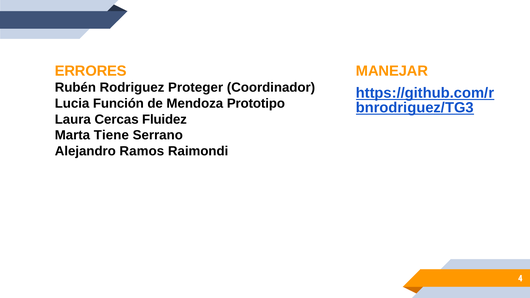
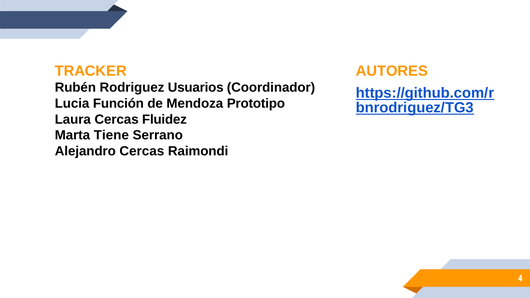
ERRORES: ERRORES -> TRACKER
MANEJAR: MANEJAR -> AUTORES
Proteger: Proteger -> Usuarios
Alejandro Ramos: Ramos -> Cercas
